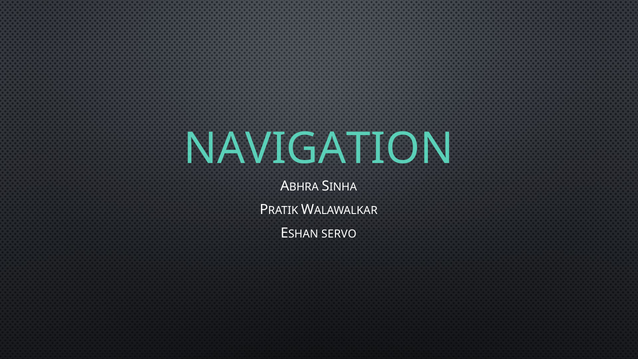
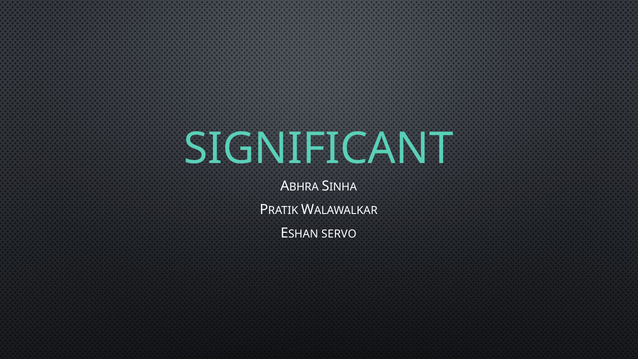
NAVIGATION: NAVIGATION -> SIGNIFICANT
